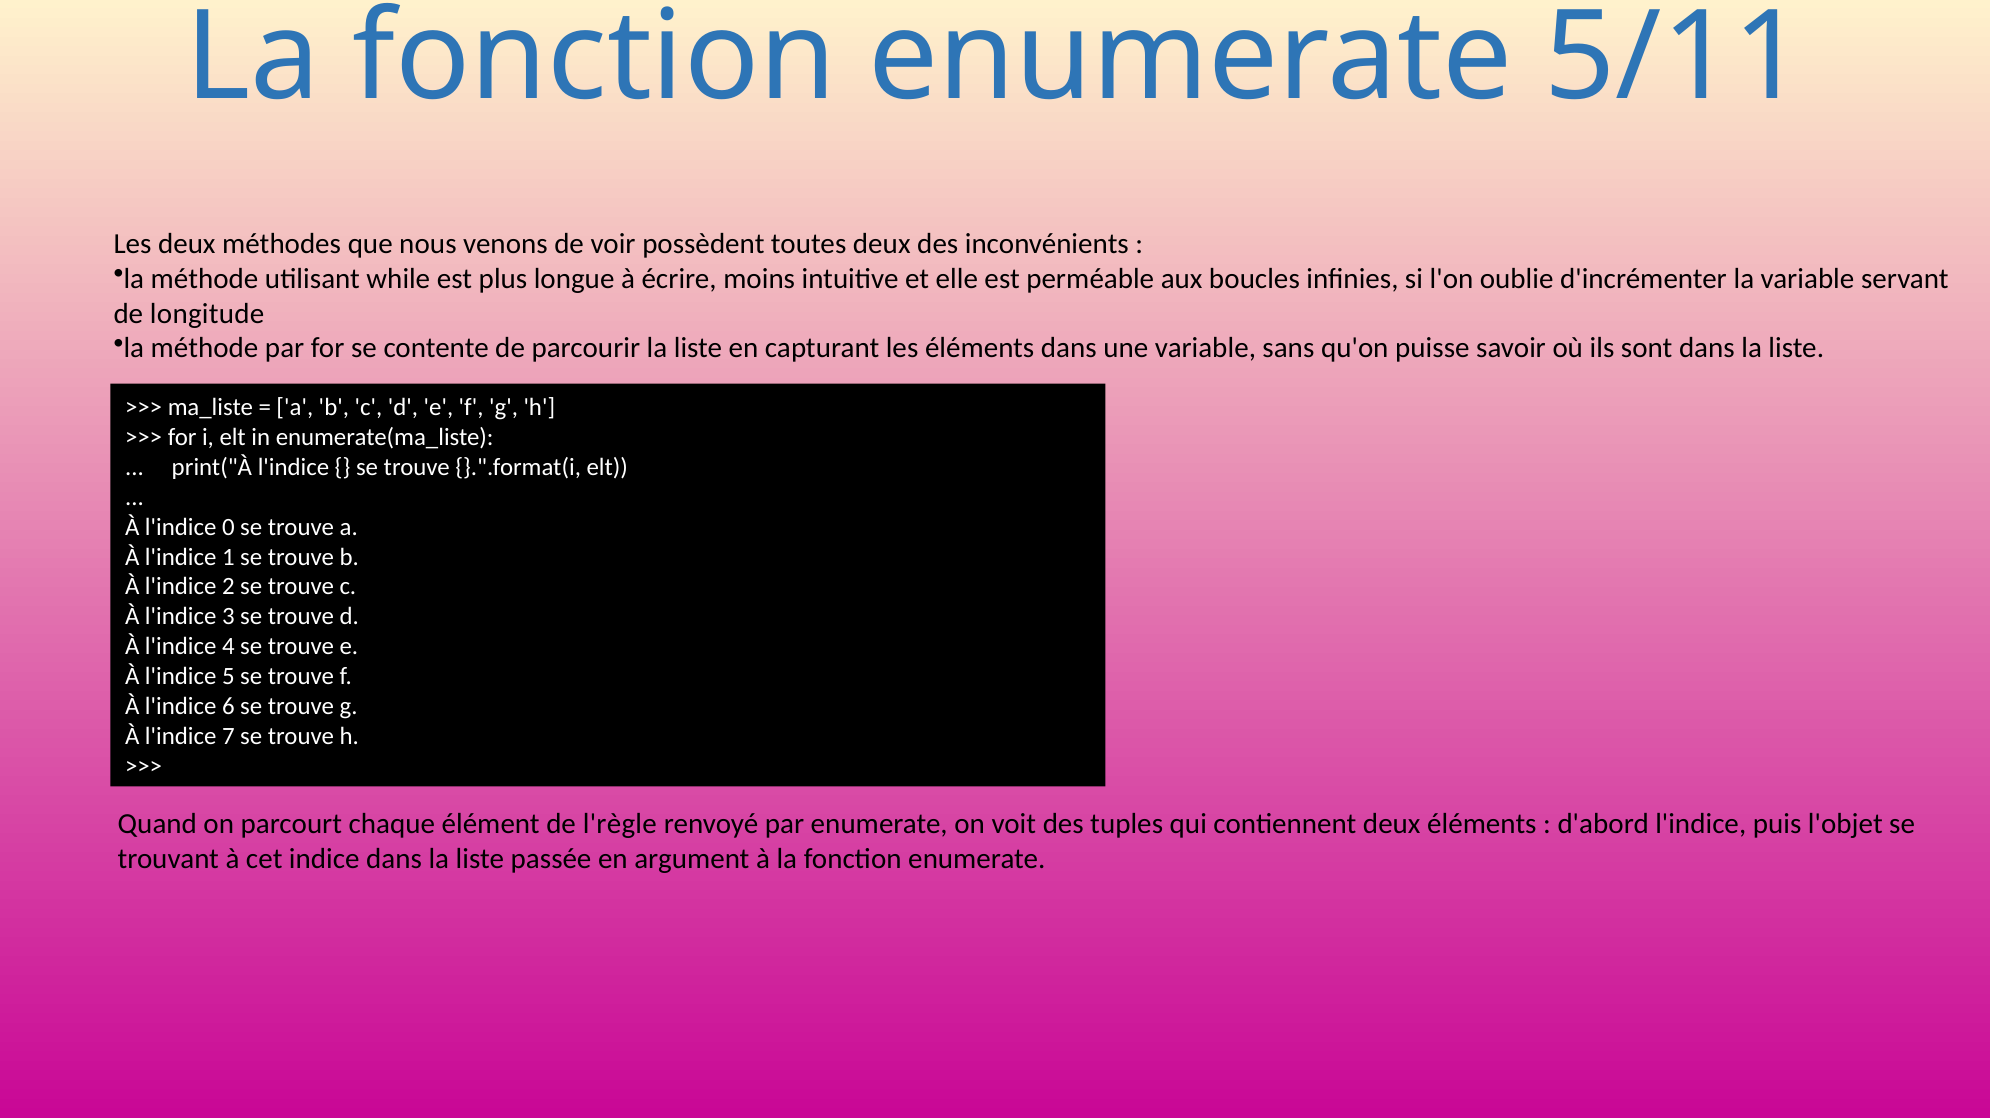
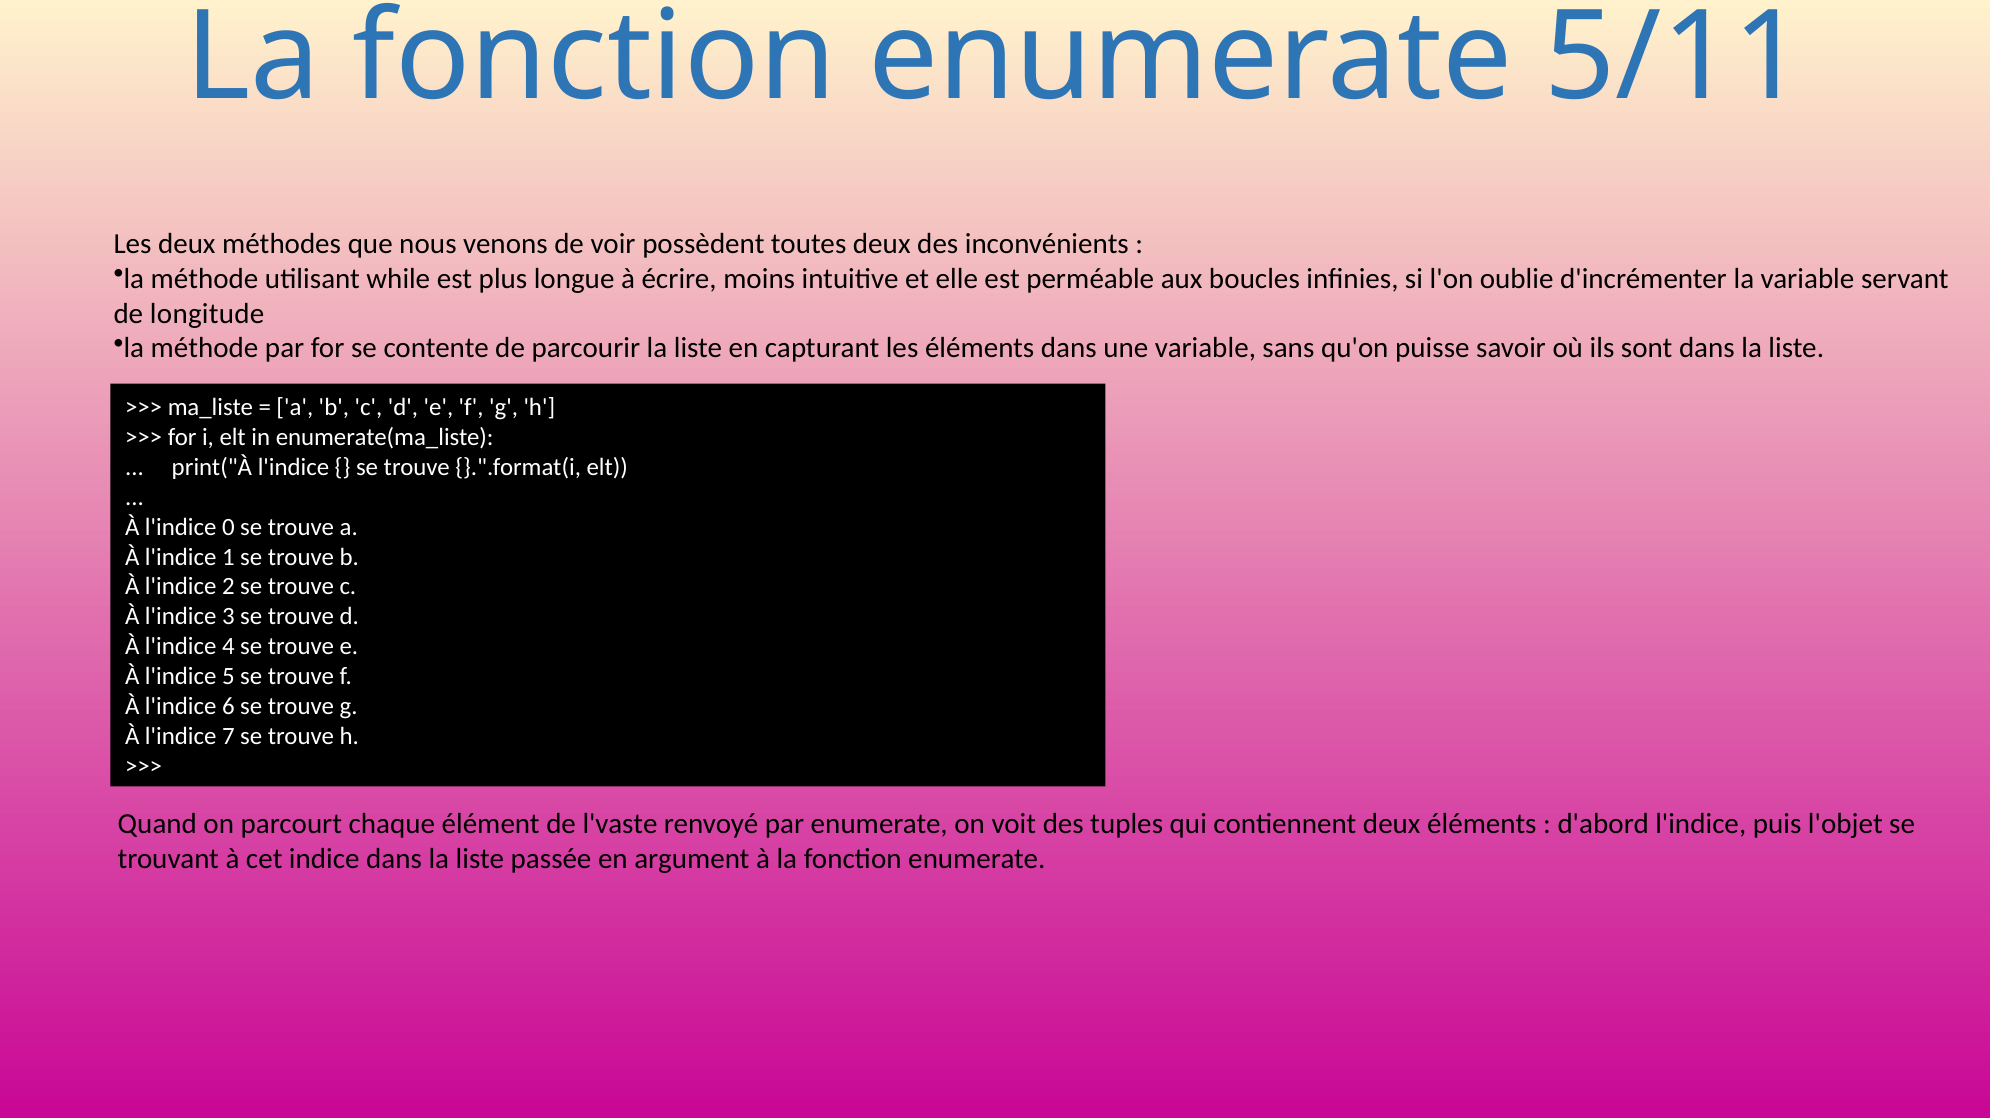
l'règle: l'règle -> l'vaste
